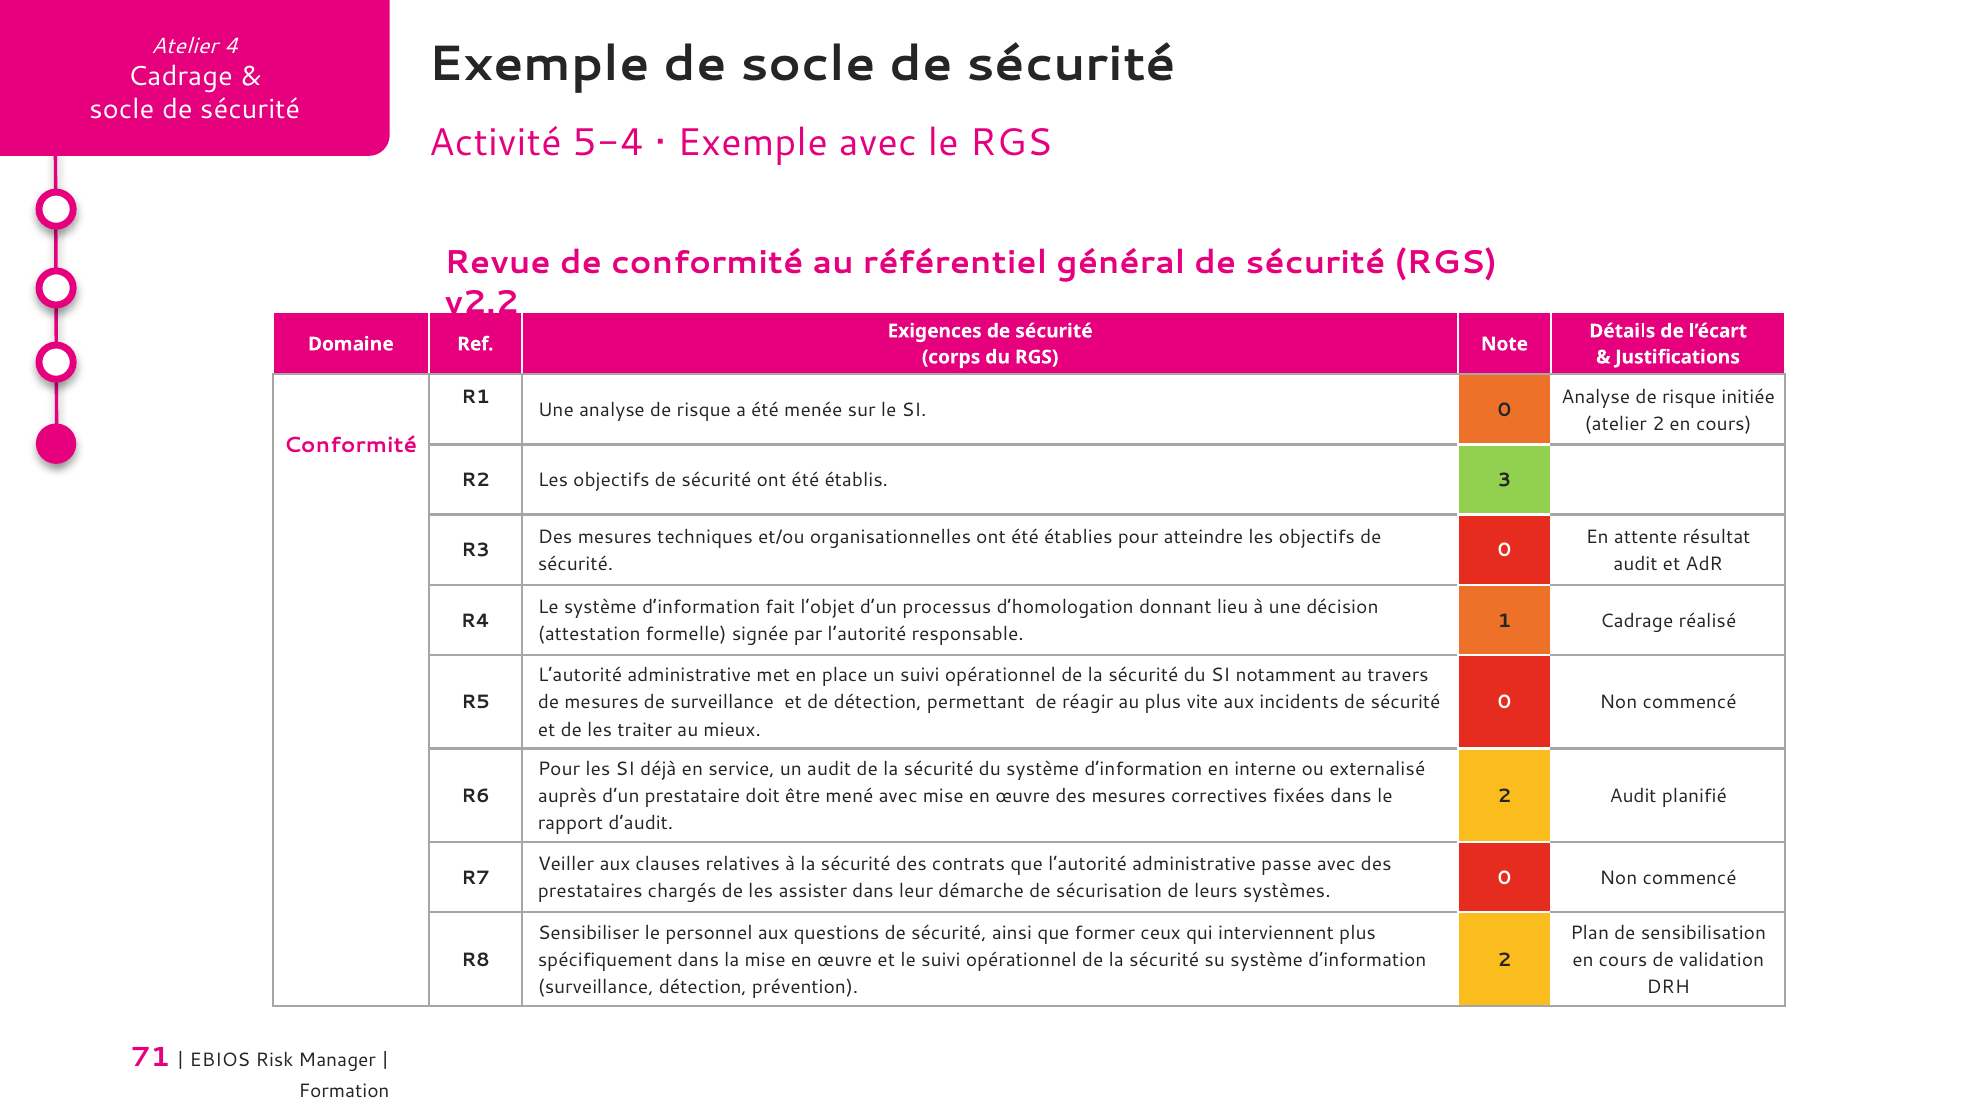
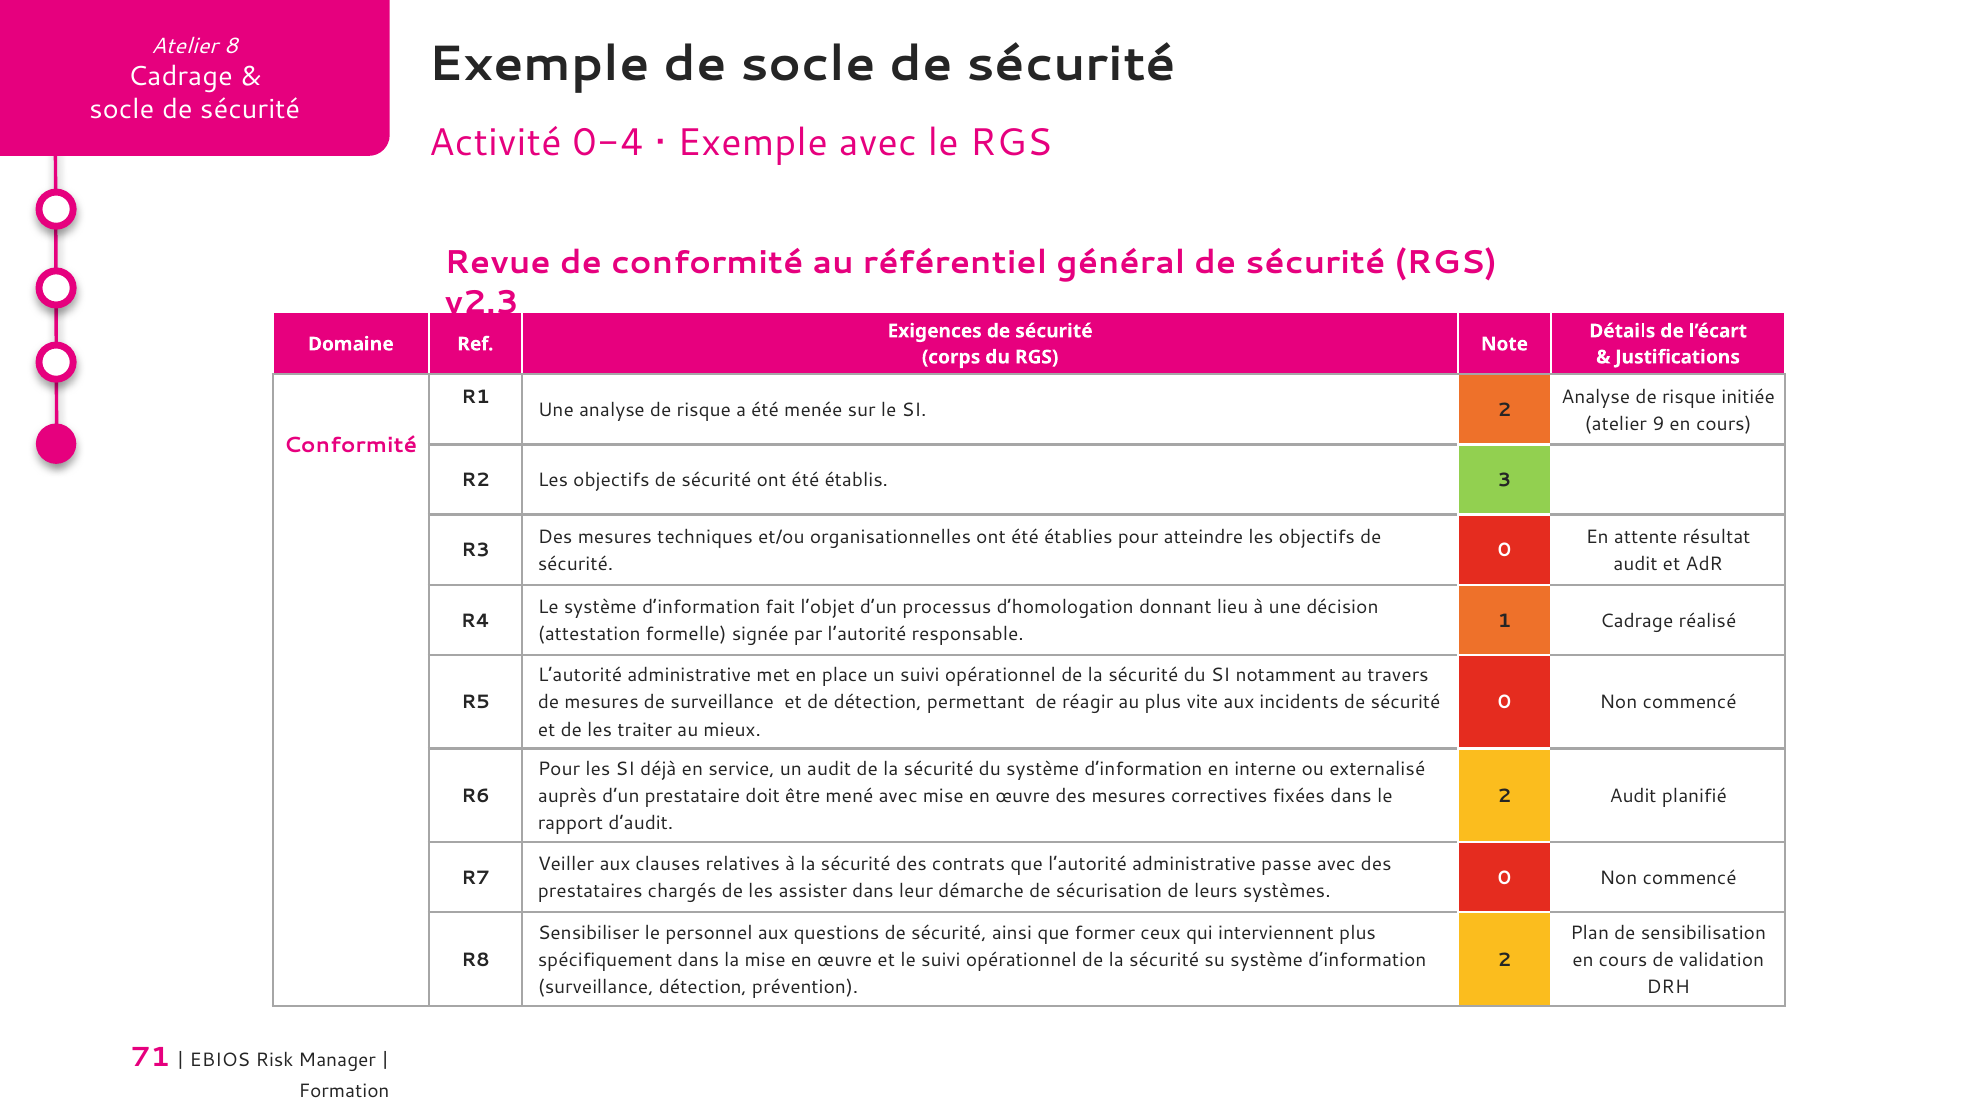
4: 4 -> 8
5-4: 5-4 -> 0-4
v2.2: v2.2 -> v2.3
SI 0: 0 -> 2
atelier 2: 2 -> 9
